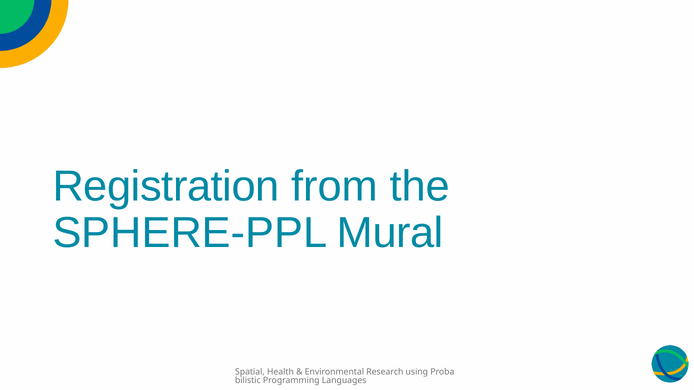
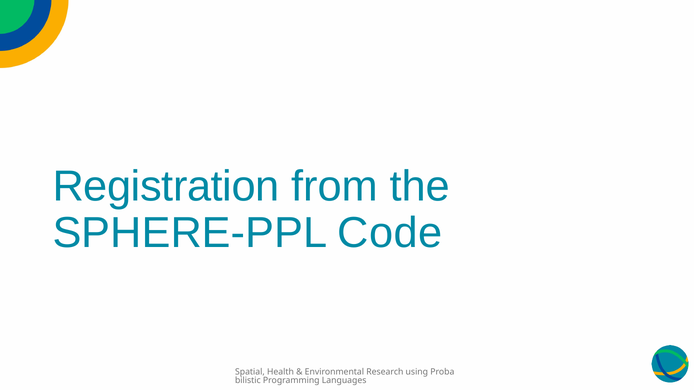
Mural: Mural -> Code
